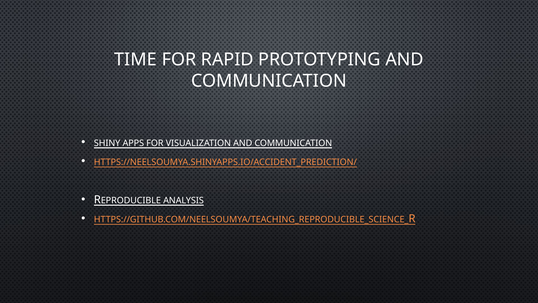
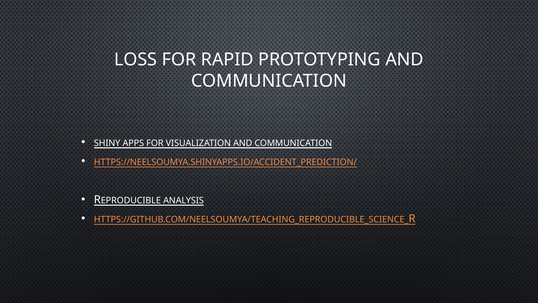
TIME: TIME -> LOSS
